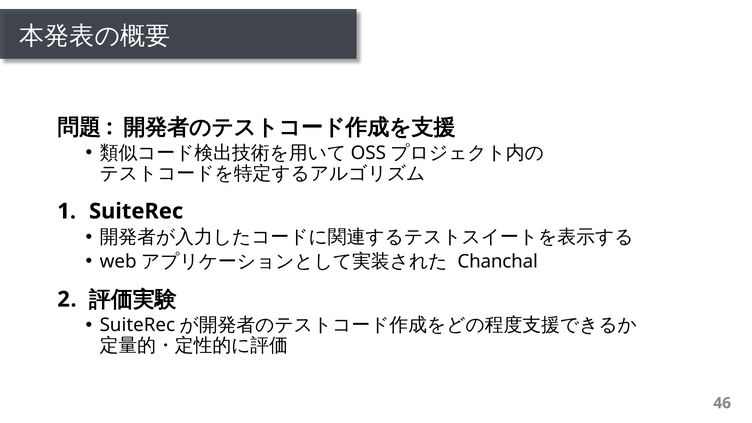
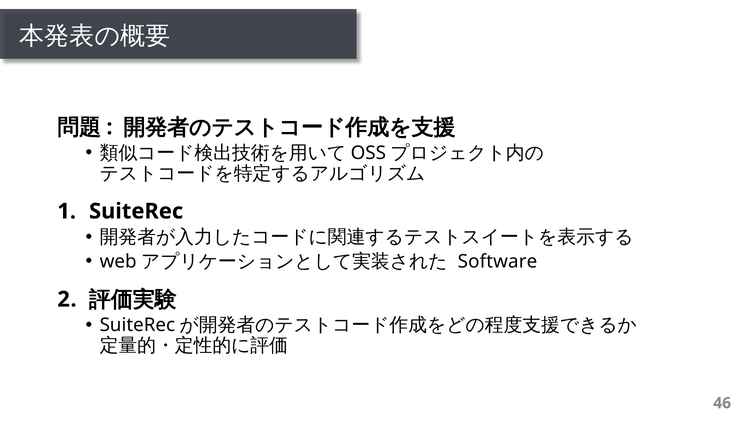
Chanchal: Chanchal -> Software
